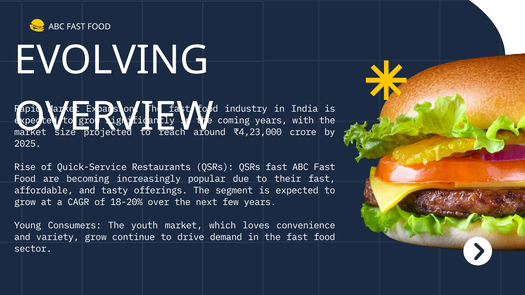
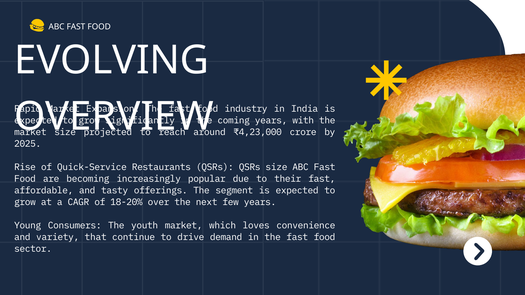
QSRs fast: fast -> size
variety grow: grow -> that
